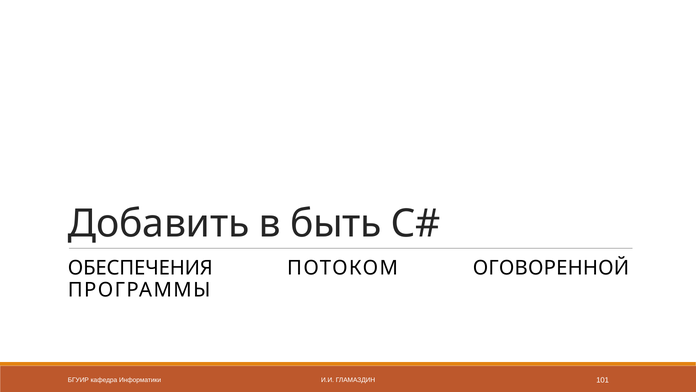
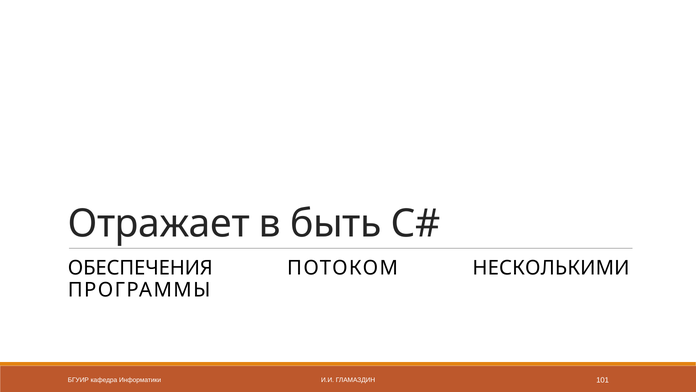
Добавить: Добавить -> Отражает
ОГОВОРЕННОЙ: ОГОВОРЕННОЙ -> НЕСКОЛЬКИМИ
